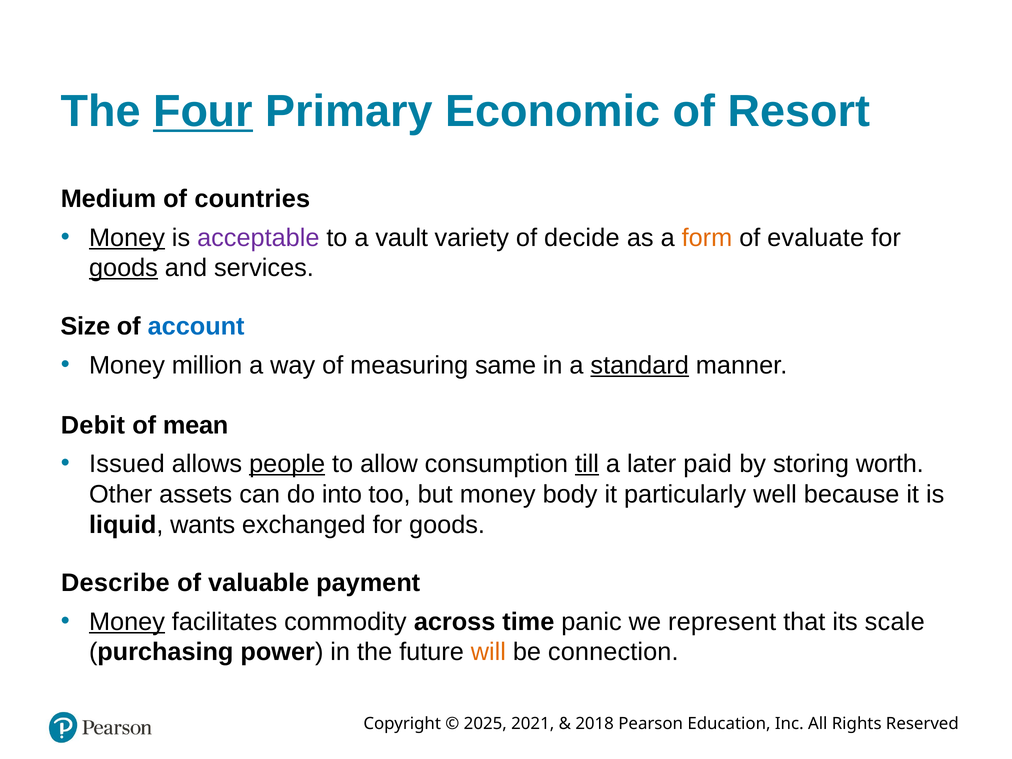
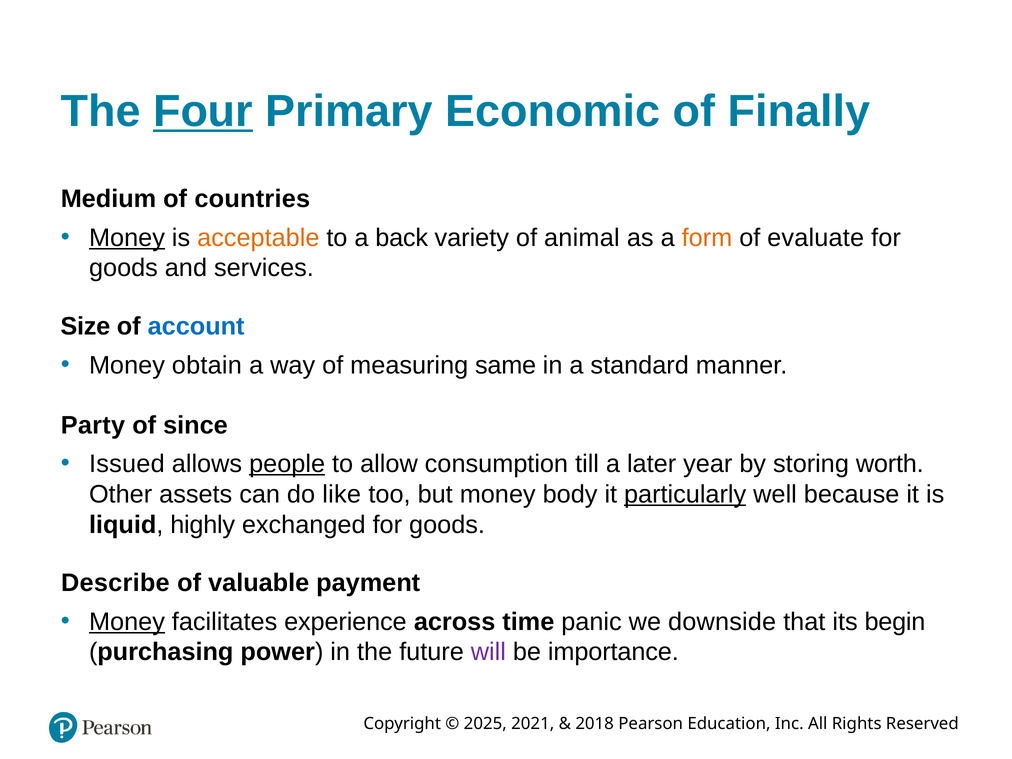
Resort: Resort -> Finally
acceptable colour: purple -> orange
vault: vault -> back
decide: decide -> animal
goods at (123, 268) underline: present -> none
million: million -> obtain
standard underline: present -> none
Debit: Debit -> Party
mean: mean -> since
till underline: present -> none
paid: paid -> year
into: into -> like
particularly underline: none -> present
wants: wants -> highly
commodity: commodity -> experience
represent: represent -> downside
scale: scale -> begin
will colour: orange -> purple
connection: connection -> importance
